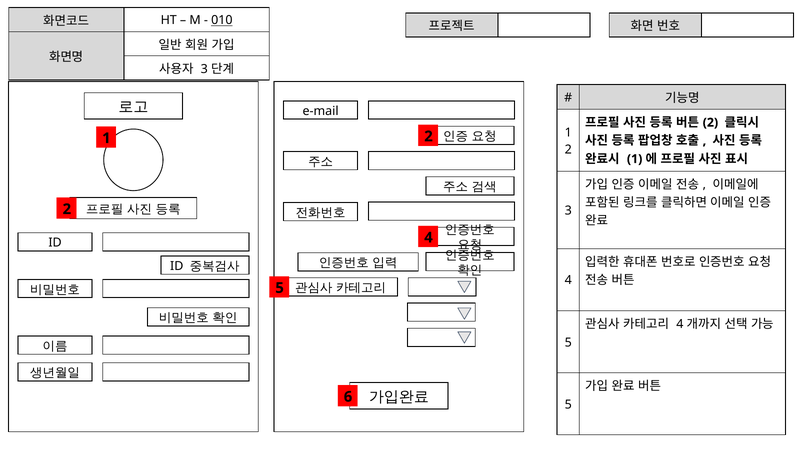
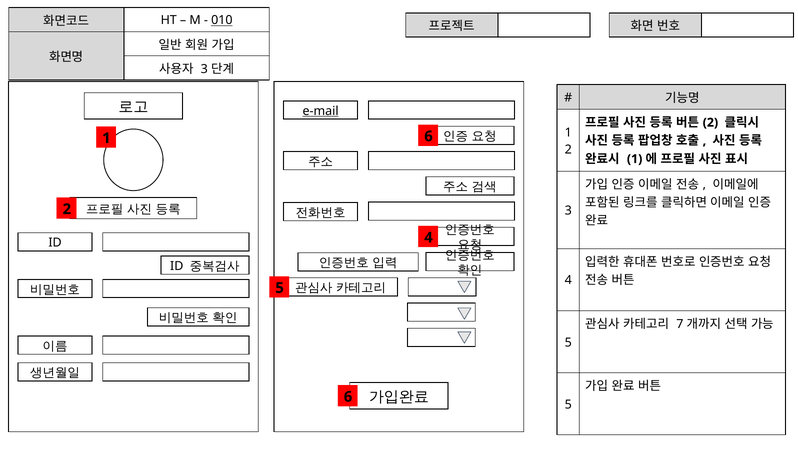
e-mail underline: none -> present
2 at (429, 136): 2 -> 6
4 at (680, 324): 4 -> 7
